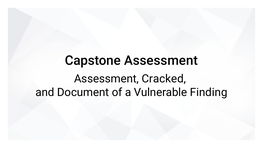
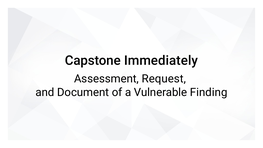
Capstone Assessment: Assessment -> Immediately
Cracked: Cracked -> Request
